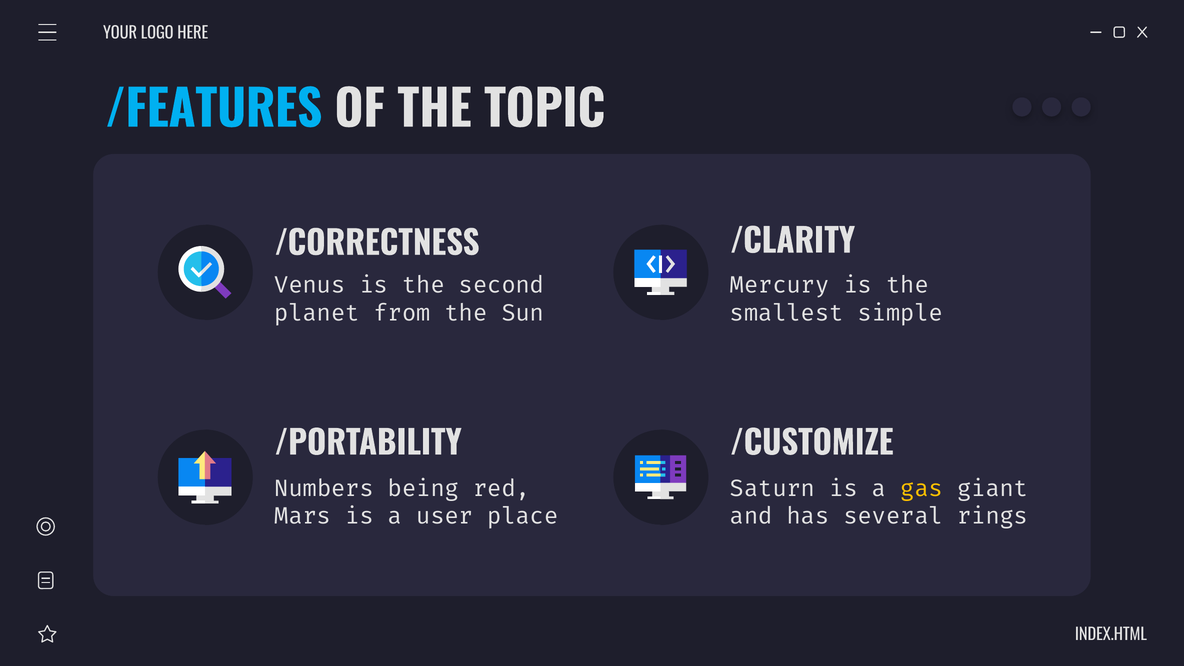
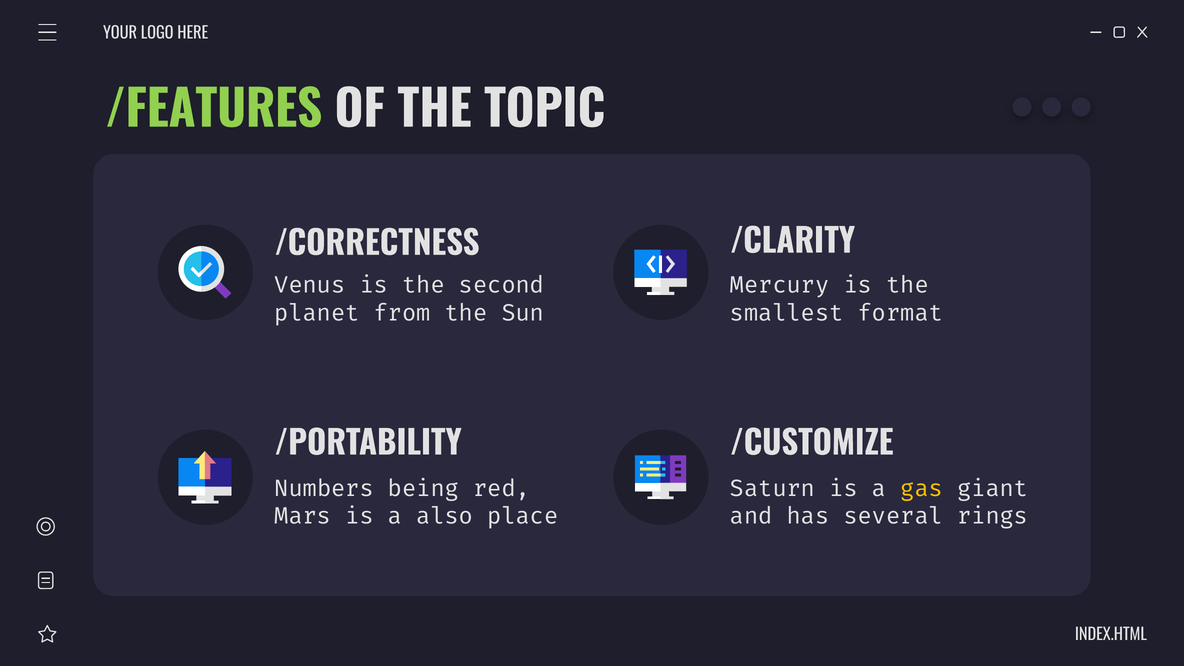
/FEATURES colour: light blue -> light green
simple: simple -> format
user: user -> also
